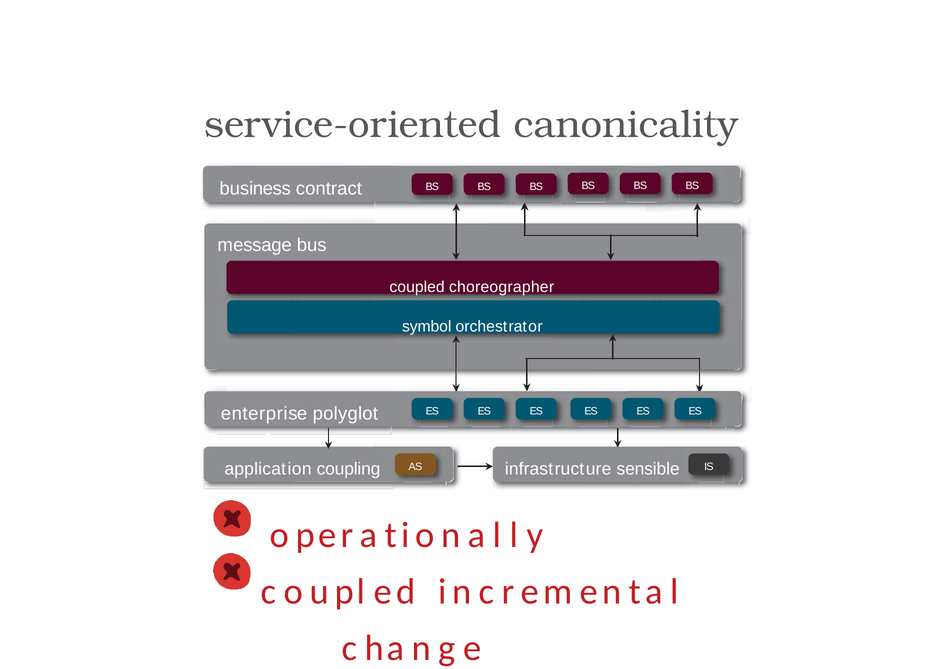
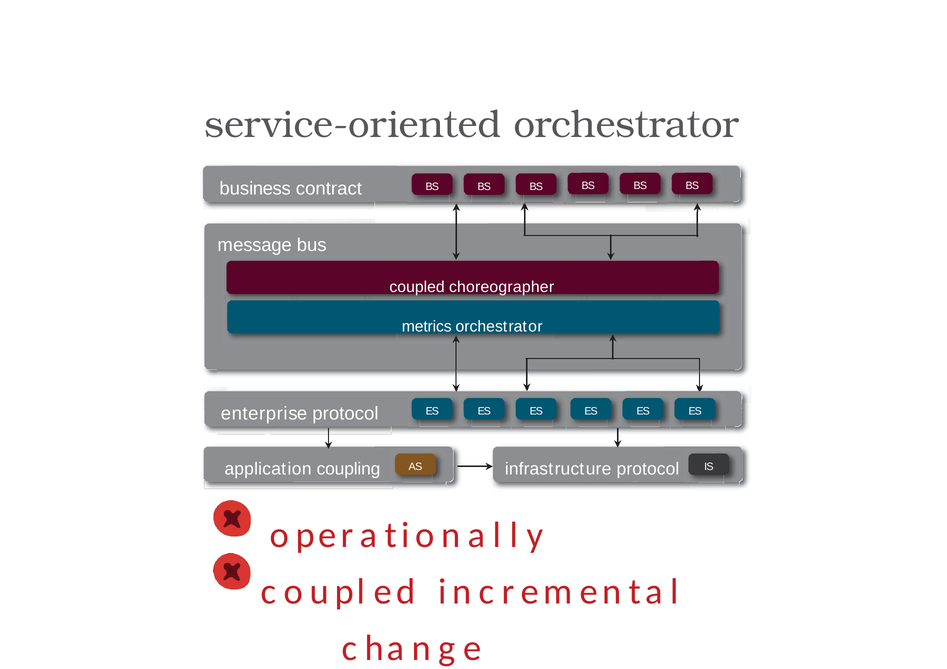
service-oriented canonicality: canonicality -> orchestrator
symbol: symbol -> metrics
enterprise polyglot: polyglot -> protocol
infrastructure sensible: sensible -> protocol
